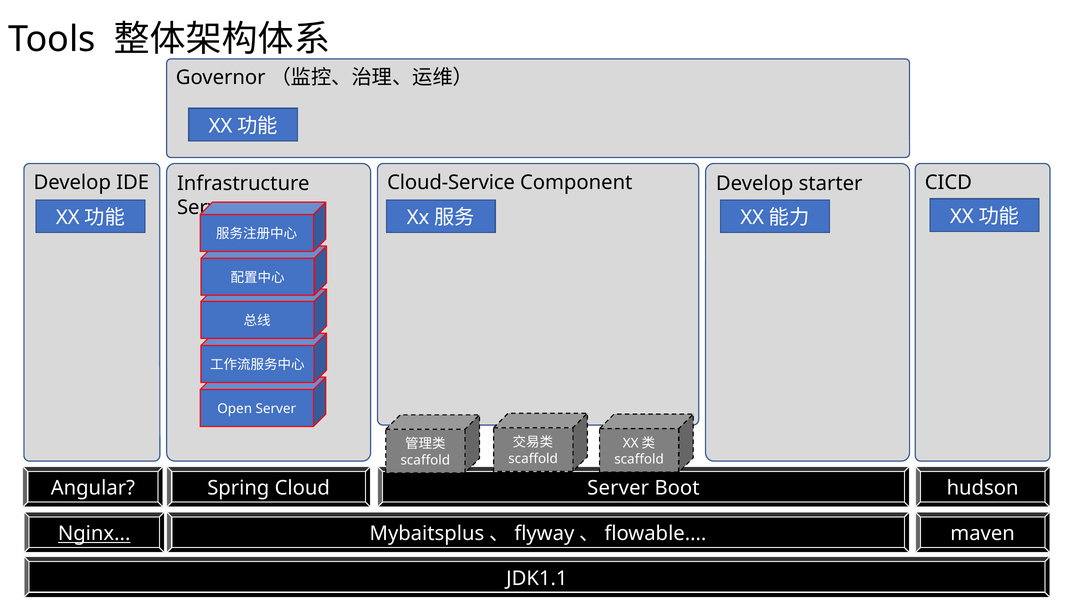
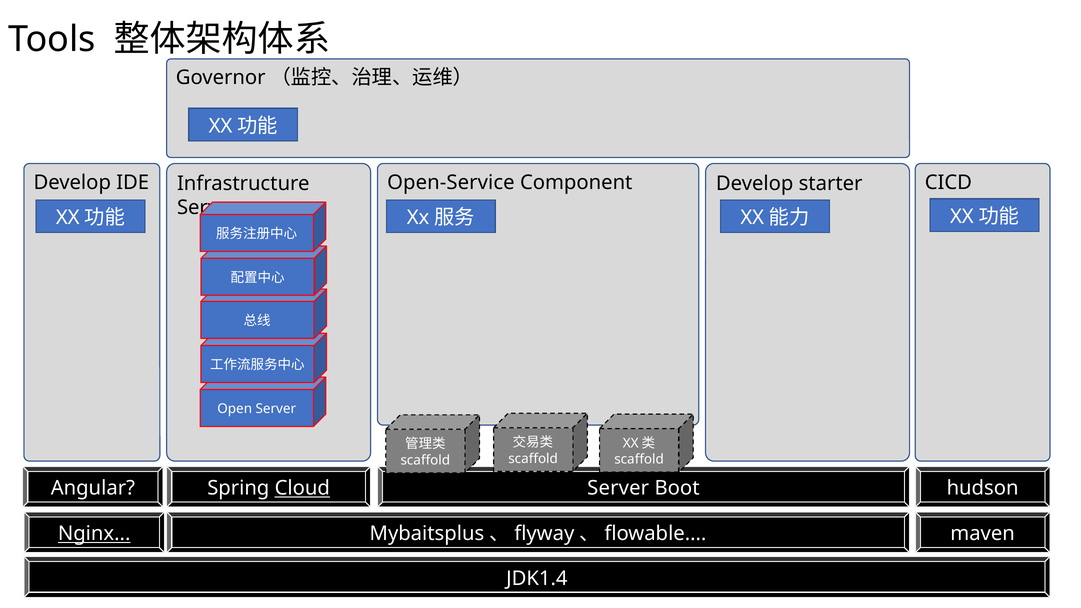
Cloud-Service: Cloud-Service -> Open-Service
Cloud underline: none -> present
JDK1.1: JDK1.1 -> JDK1.4
